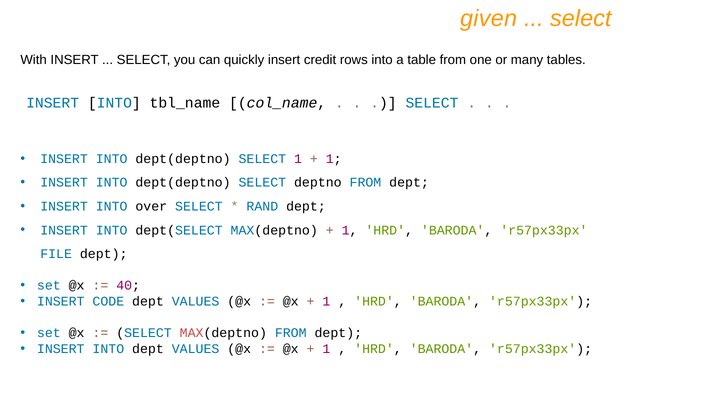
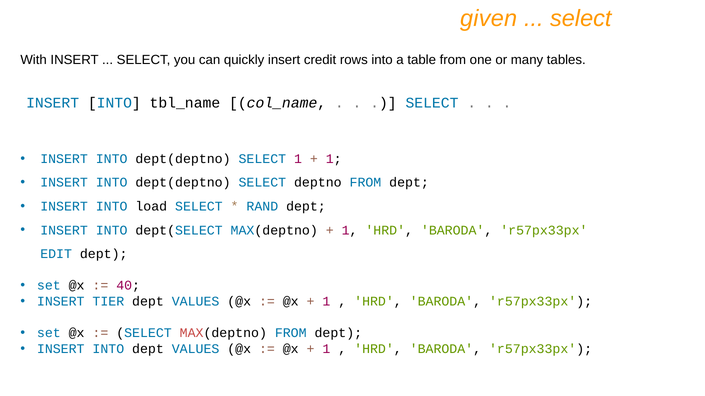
over: over -> load
FILE: FILE -> EDIT
CODE: CODE -> TIER
